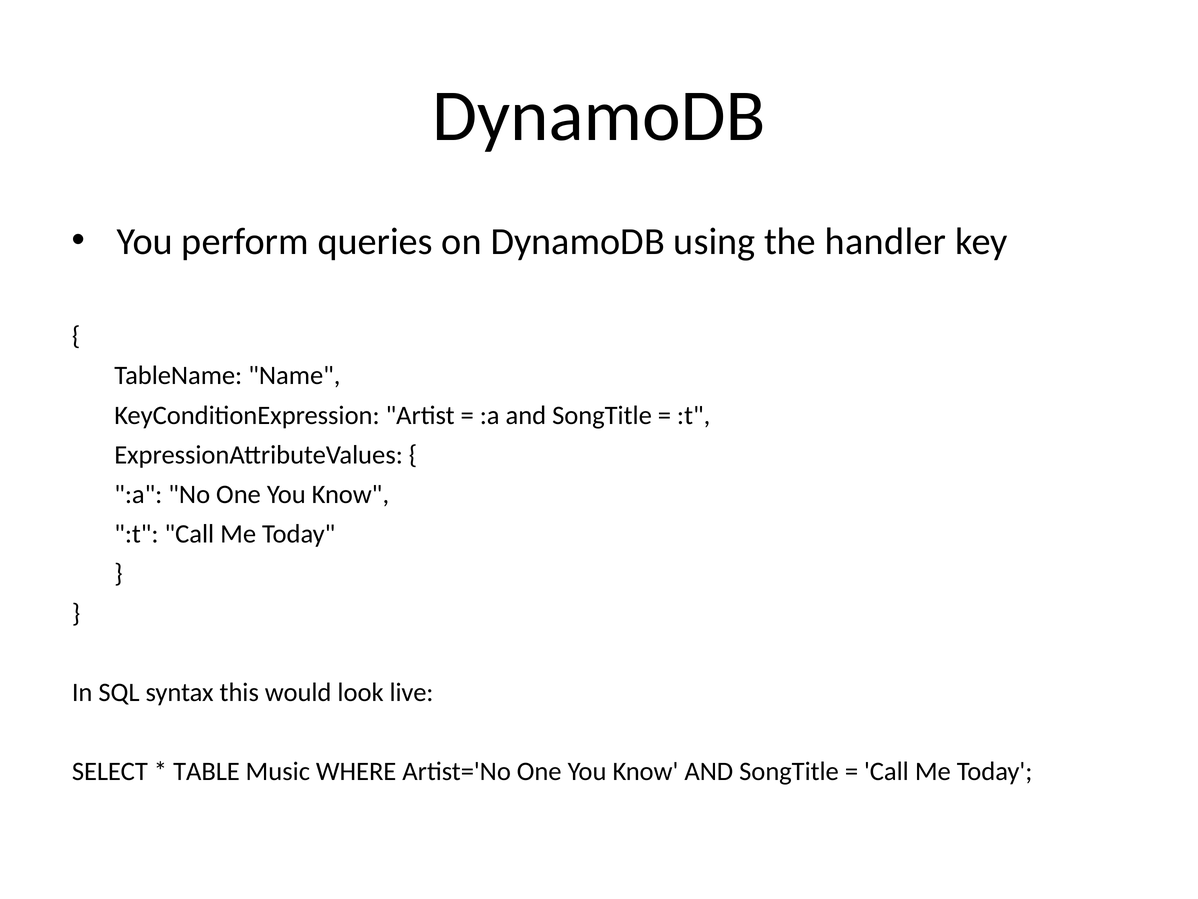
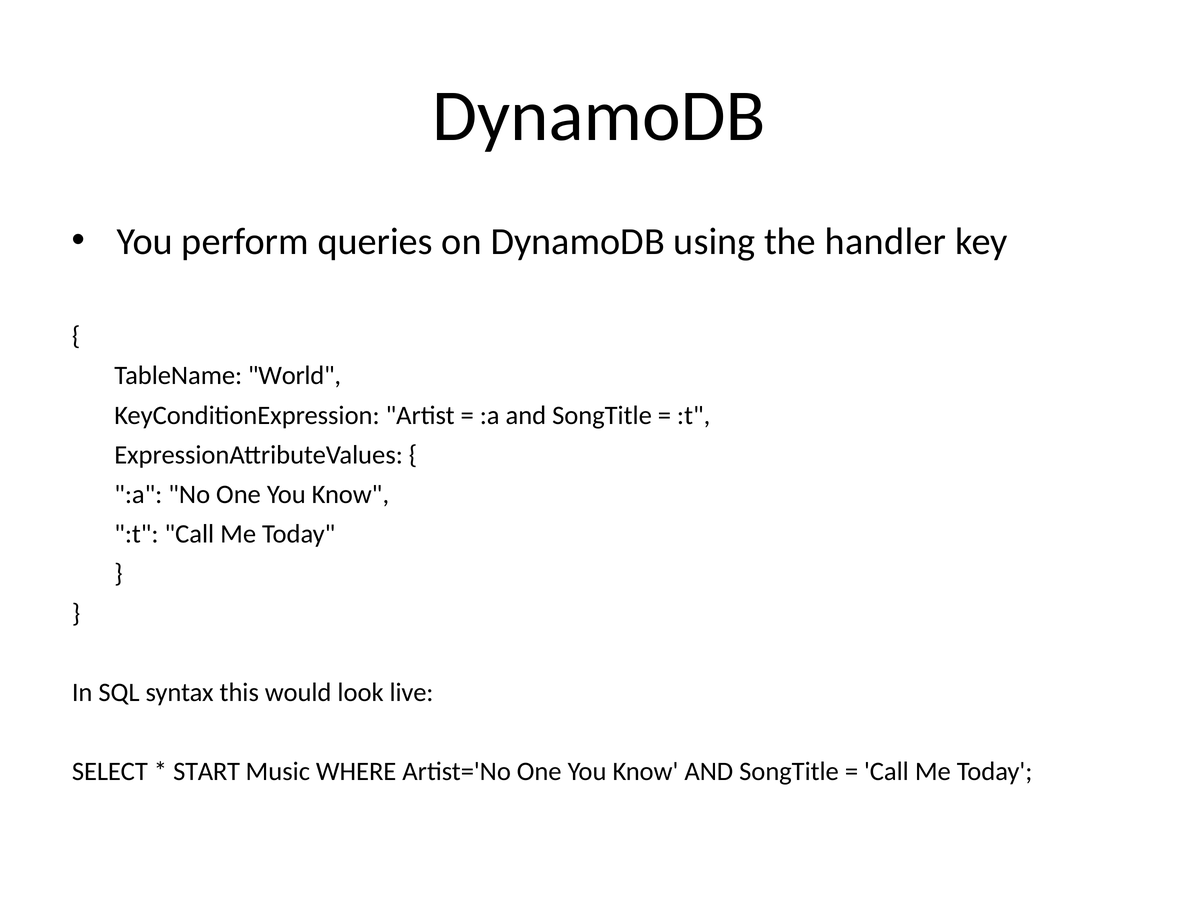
Name: Name -> World
TABLE: TABLE -> START
